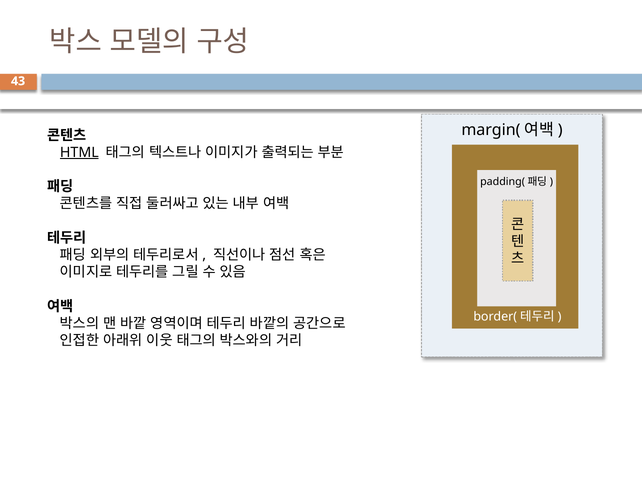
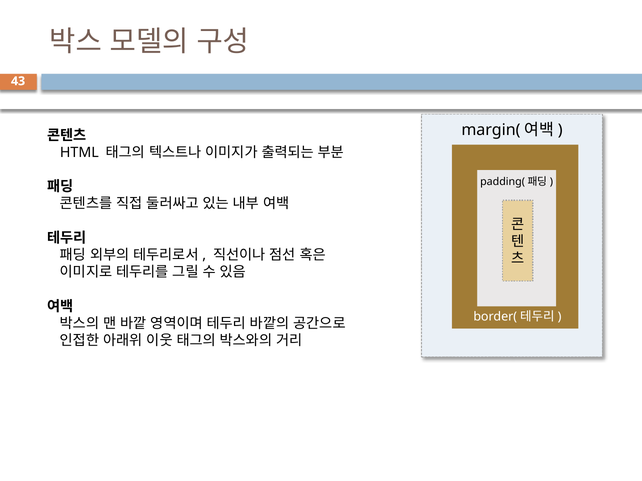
HTML underline: present -> none
